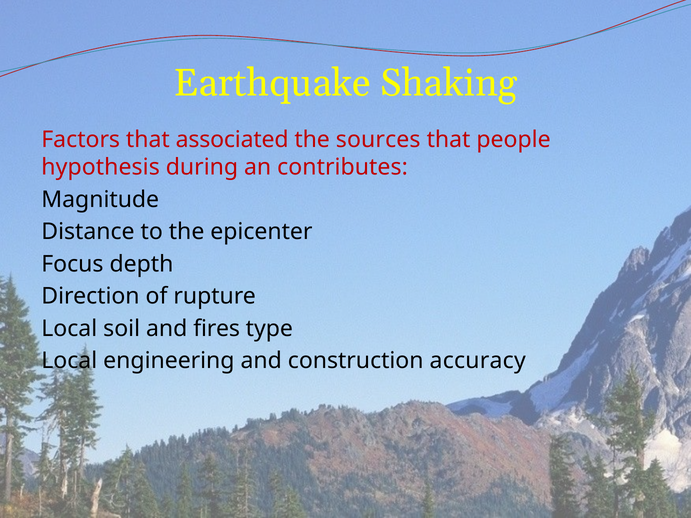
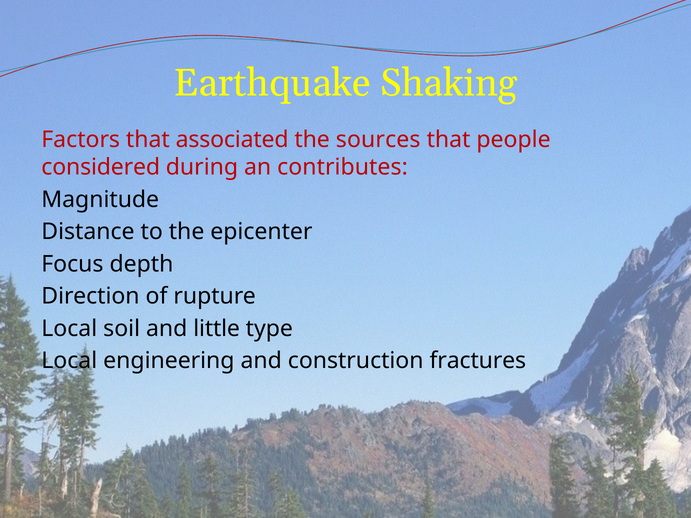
hypothesis: hypothesis -> considered
fires: fires -> little
accuracy: accuracy -> fractures
